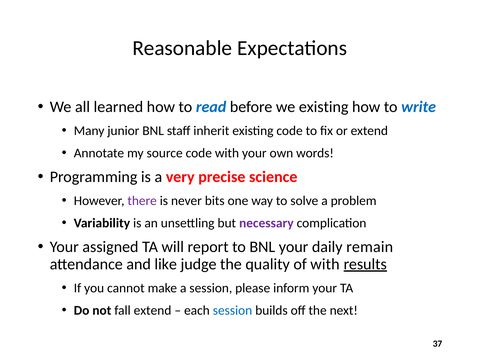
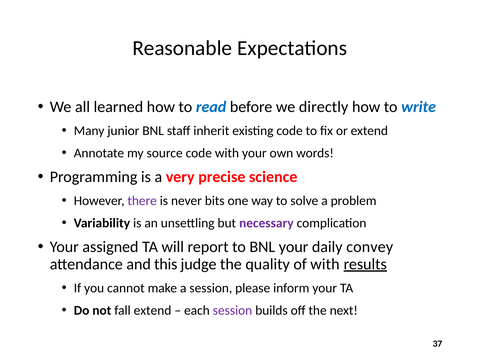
we existing: existing -> directly
remain: remain -> convey
like: like -> this
session at (232, 310) colour: blue -> purple
